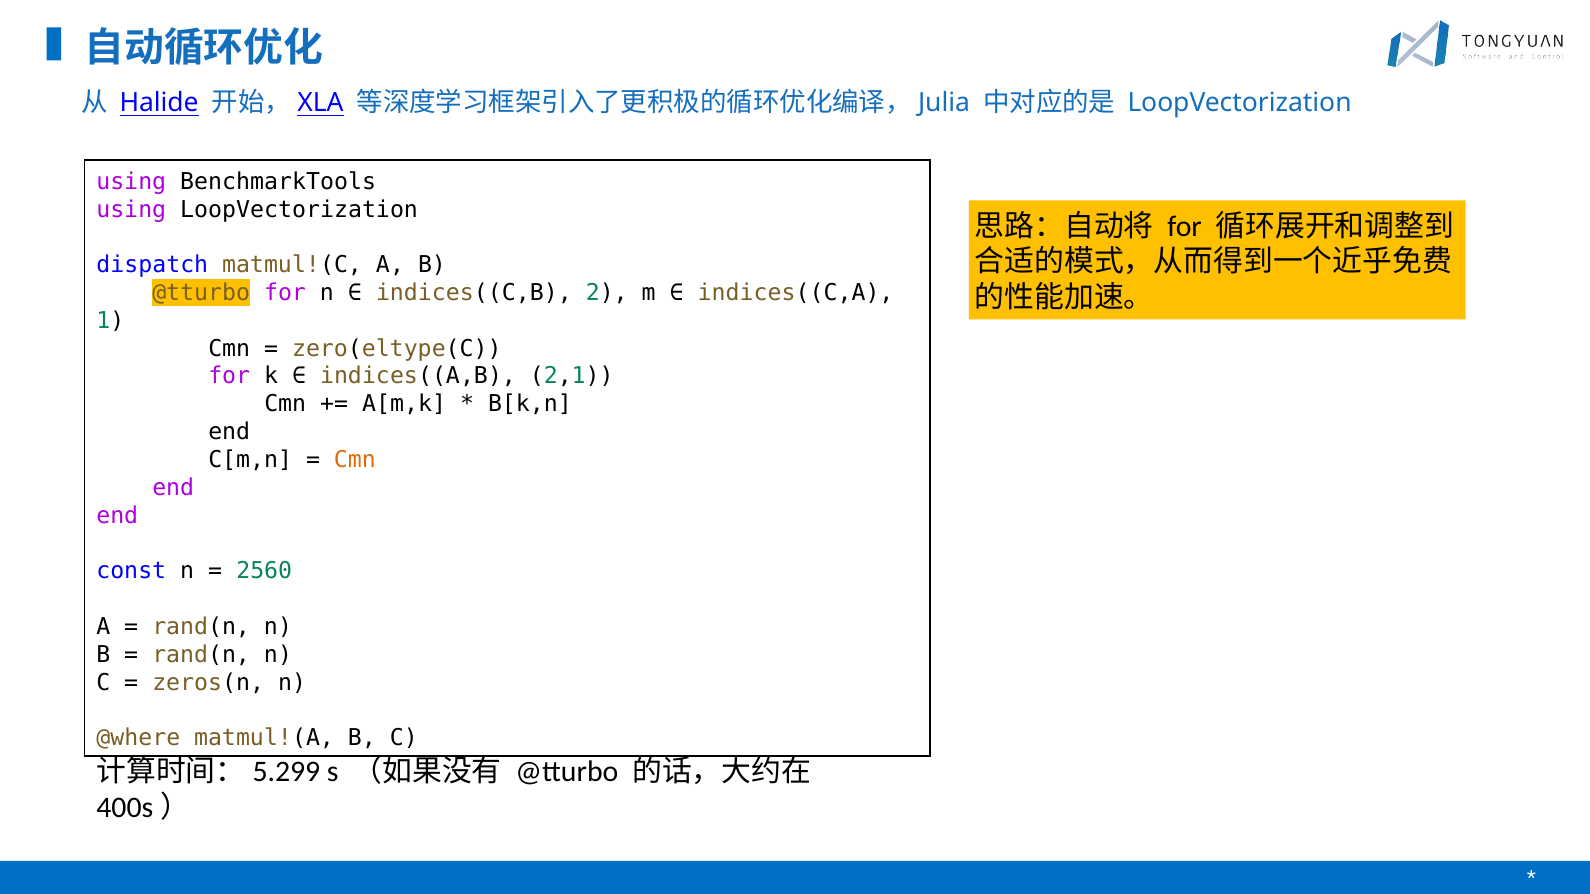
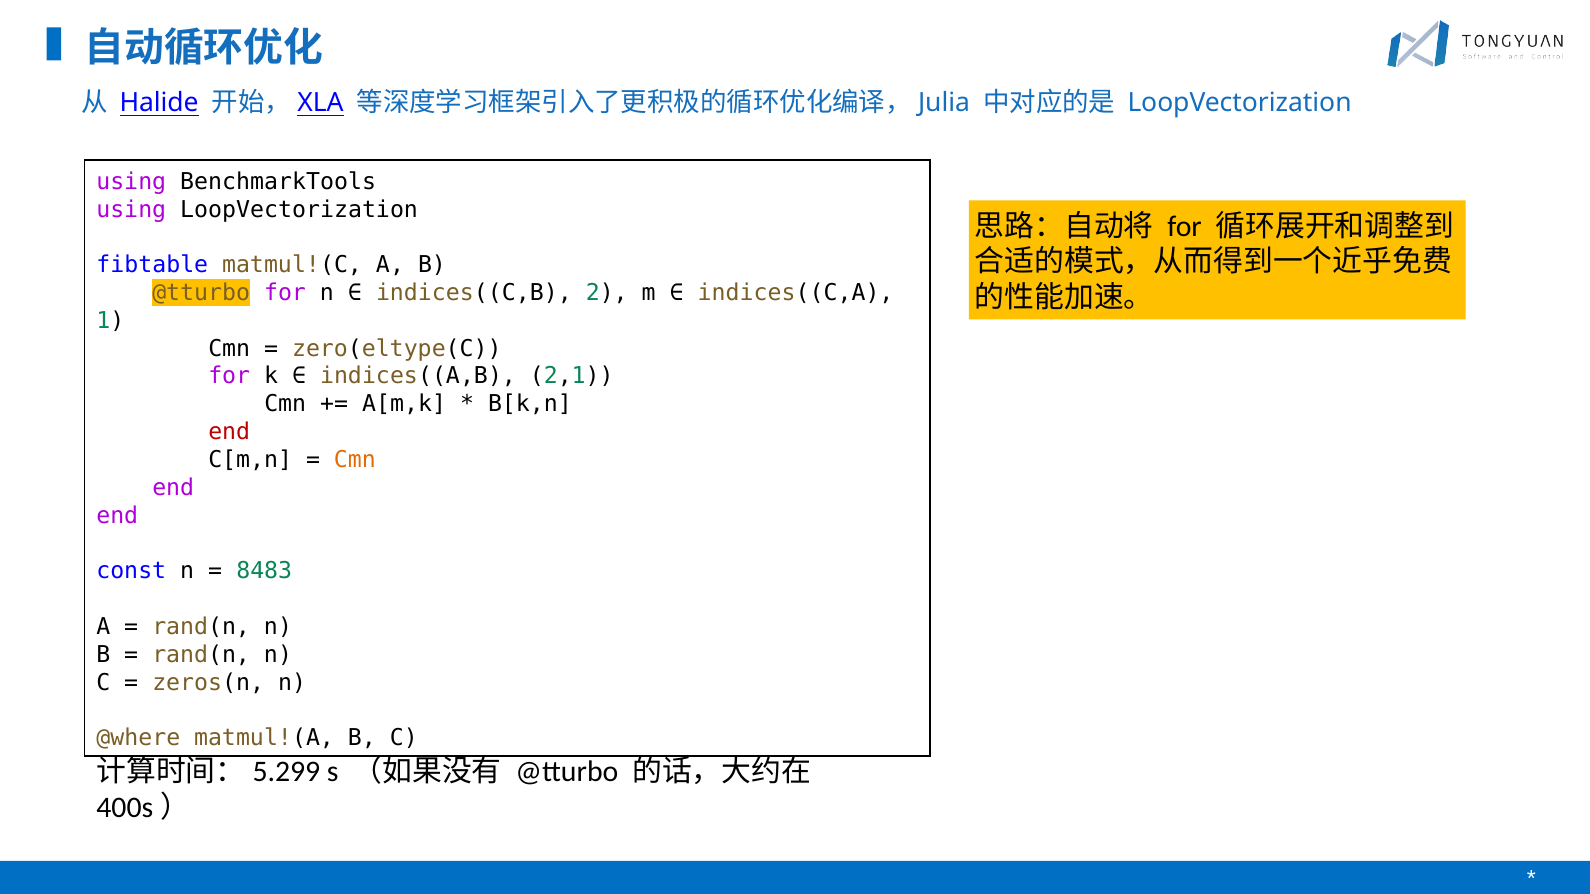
dispatch: dispatch -> fibtable
end at (229, 432) colour: black -> red
2560: 2560 -> 8483
